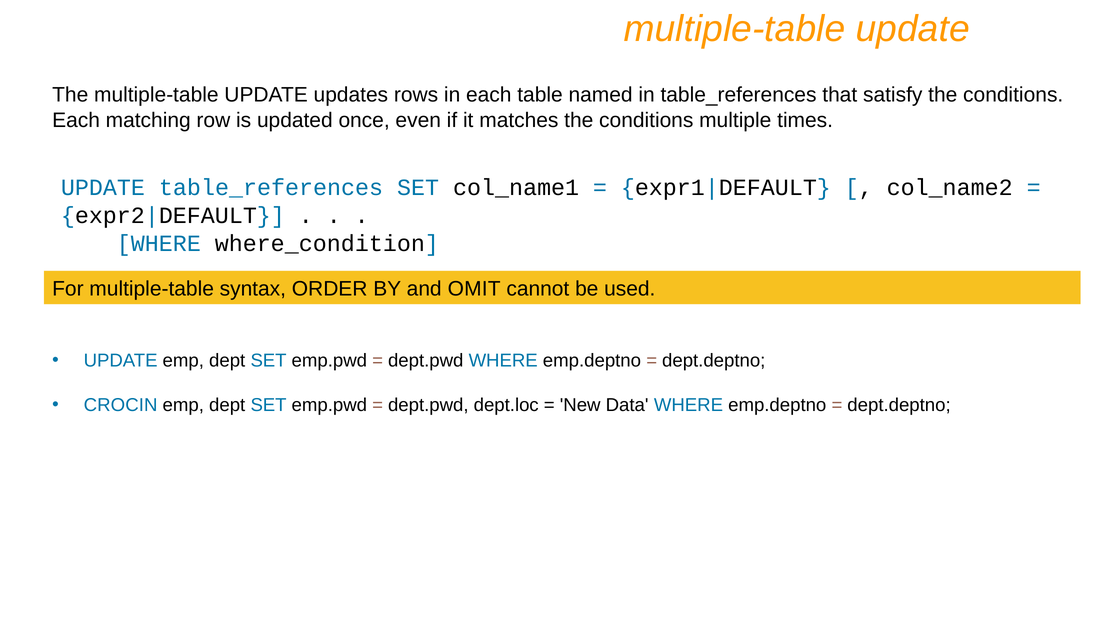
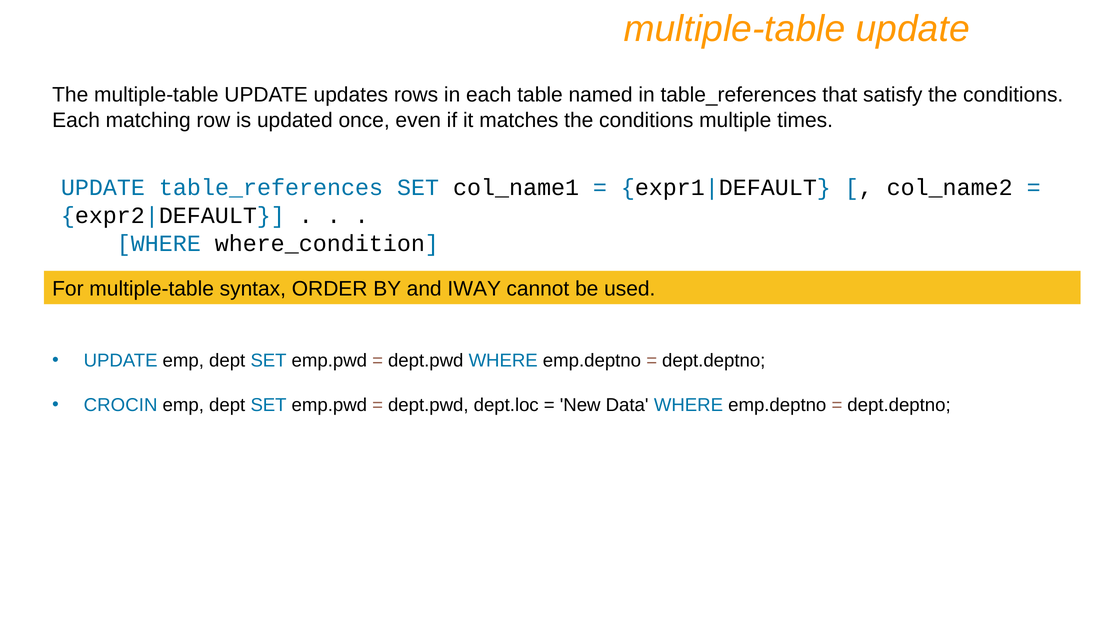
OMIT: OMIT -> IWAY
